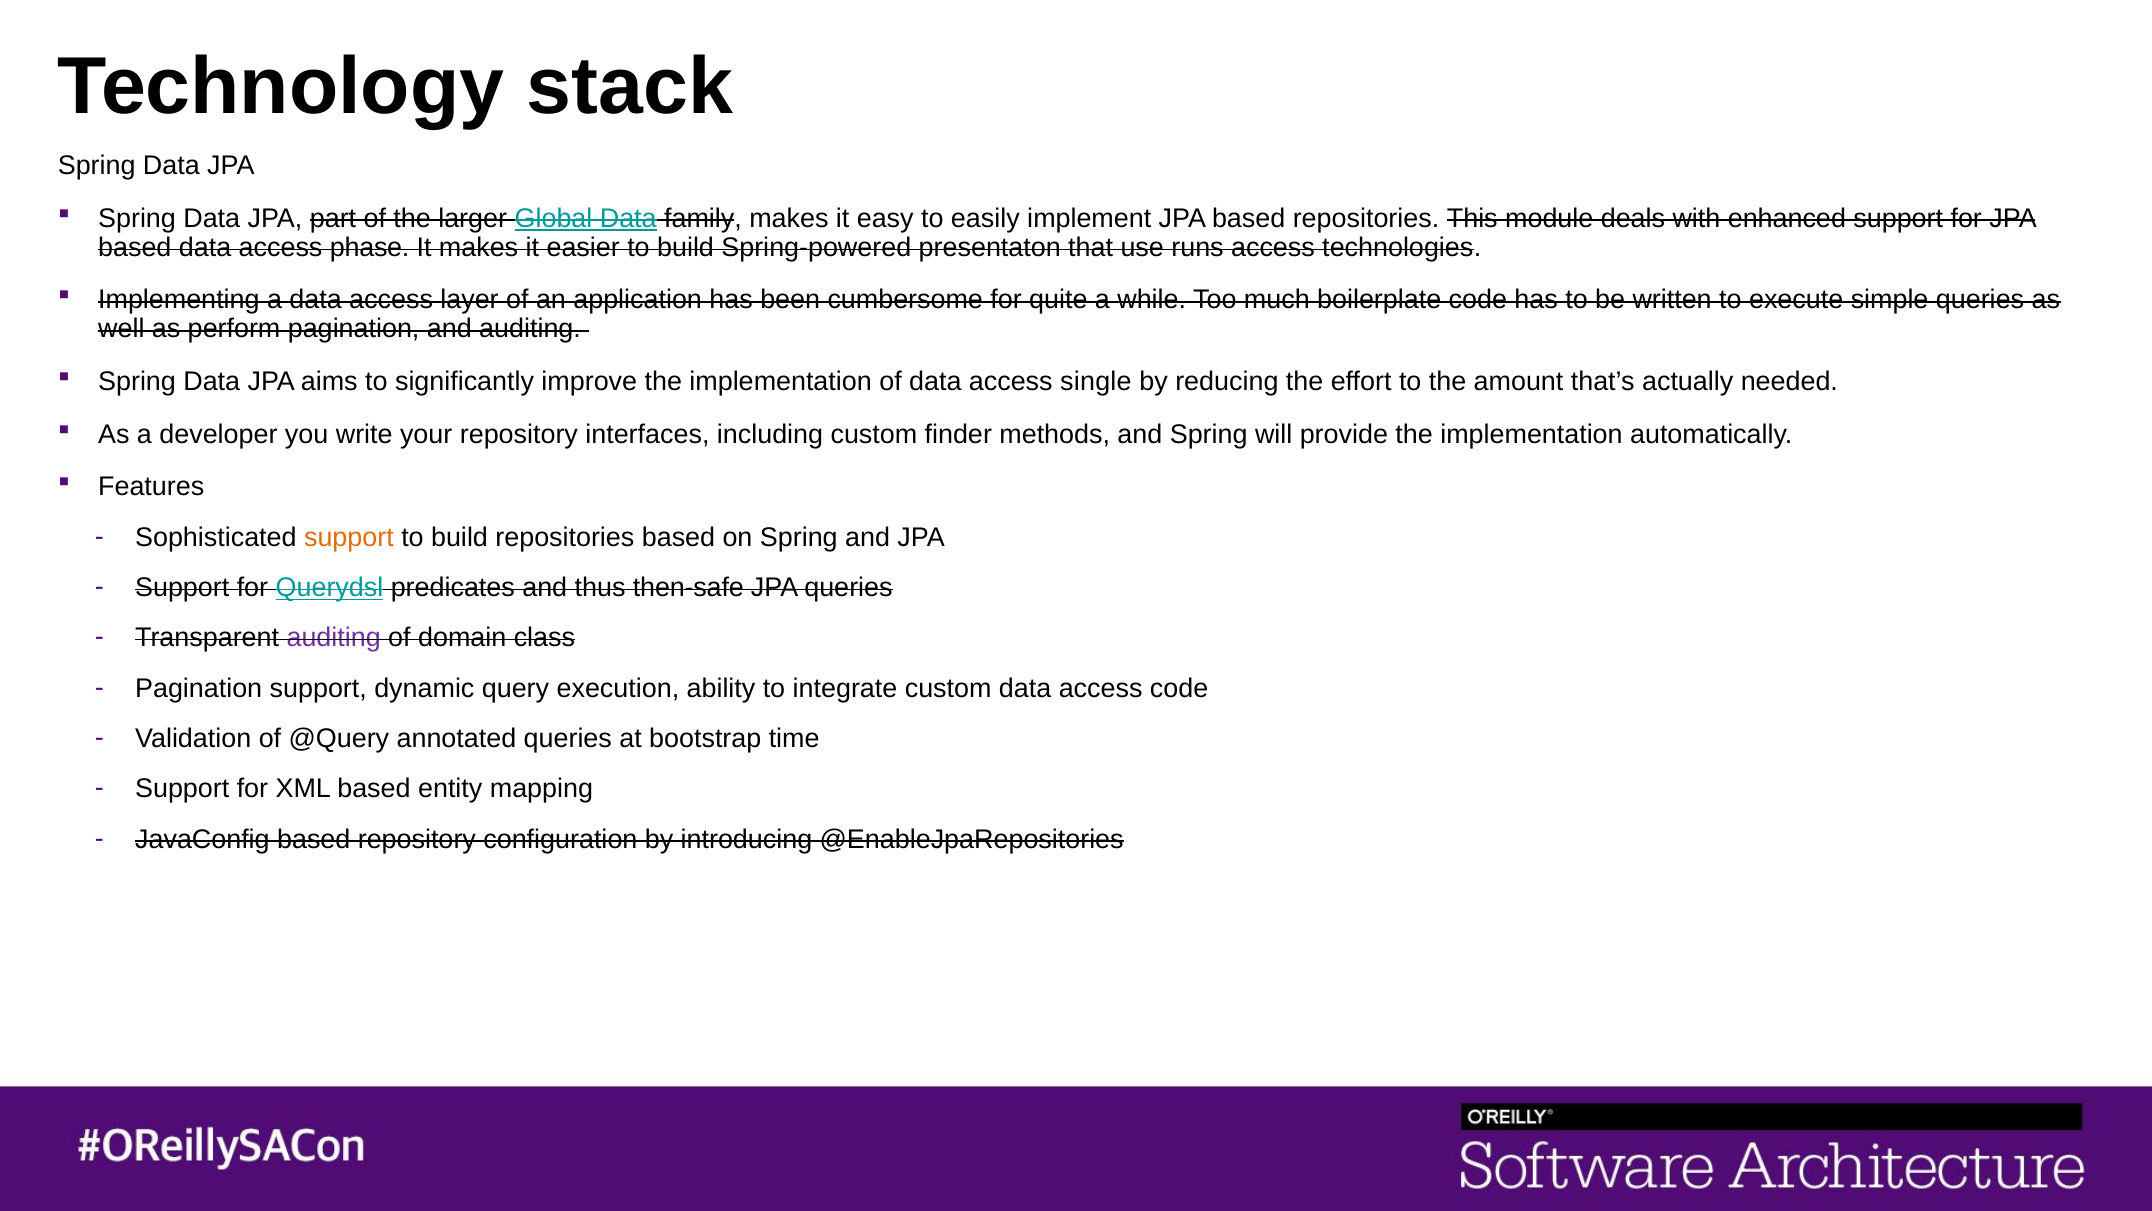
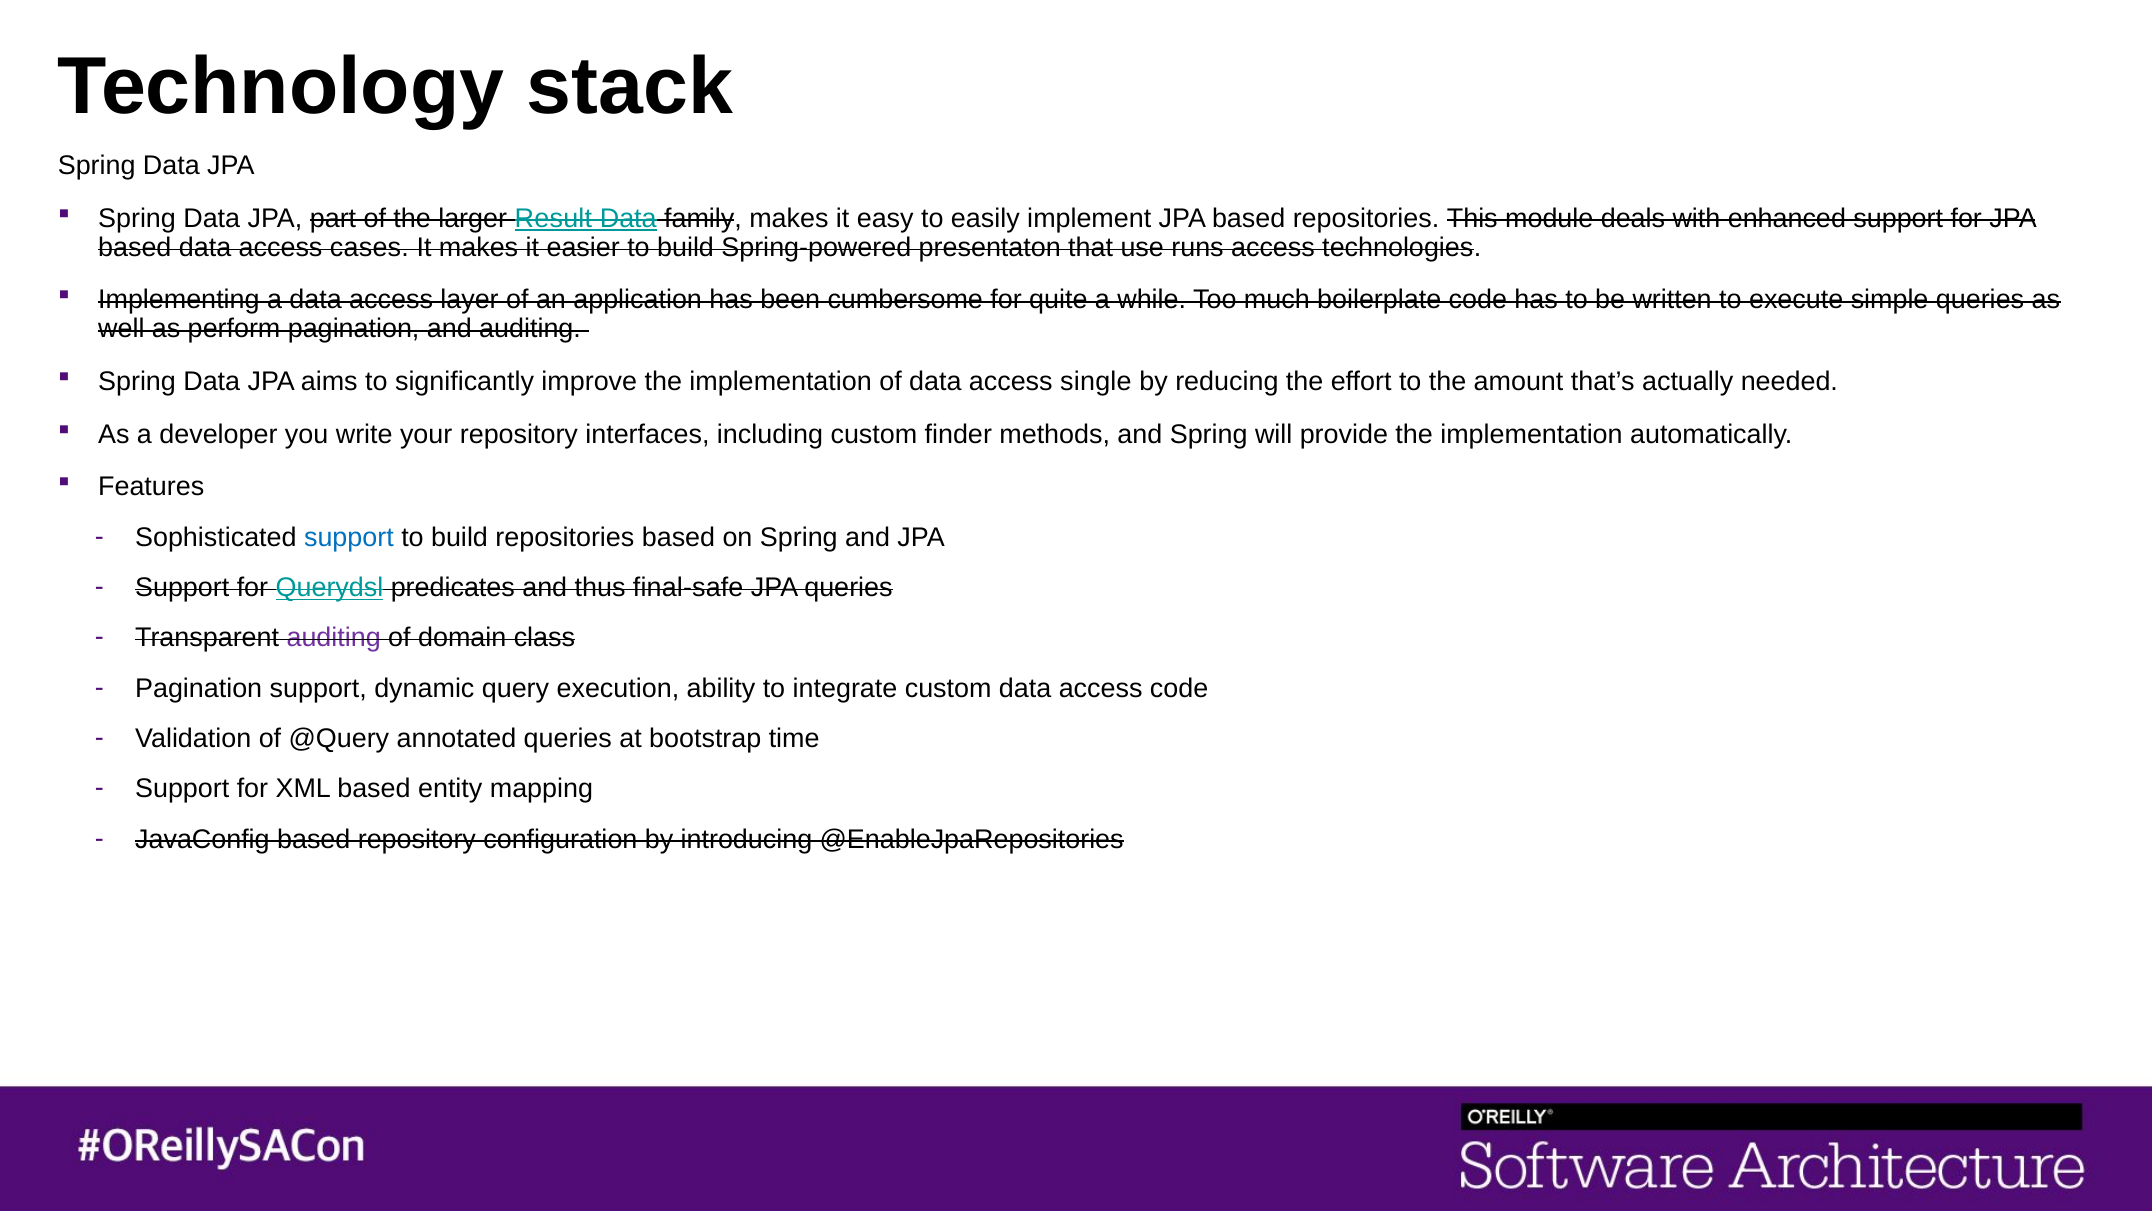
Global: Global -> Result
phase: phase -> cases
support at (349, 537) colour: orange -> blue
then-safe: then-safe -> final-safe
